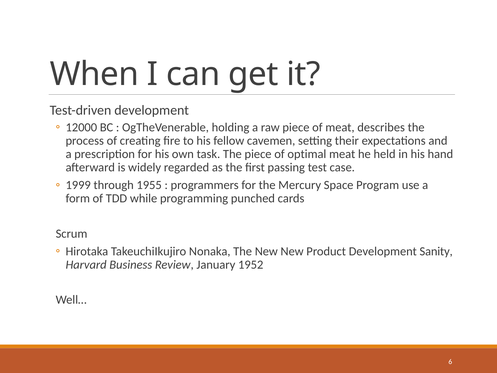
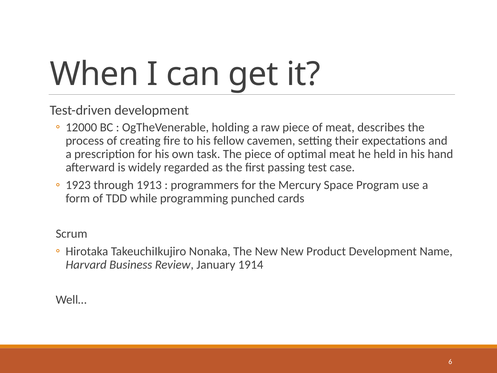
1999: 1999 -> 1923
1955: 1955 -> 1913
Sanity: Sanity -> Name
1952: 1952 -> 1914
